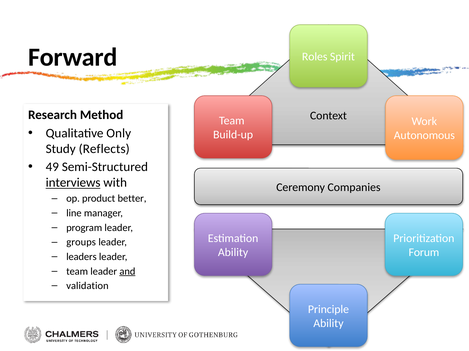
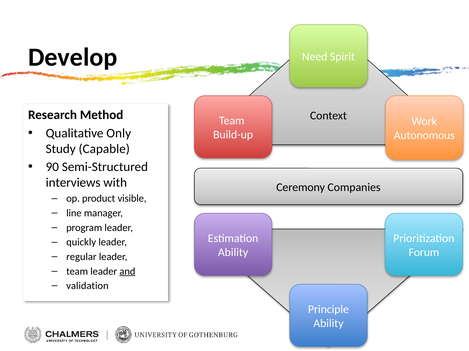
Forward: Forward -> Develop
Roles: Roles -> Need
Reflects: Reflects -> Capable
49: 49 -> 90
interviews underline: present -> none
better: better -> visible
groups: groups -> quickly
leaders: leaders -> regular
